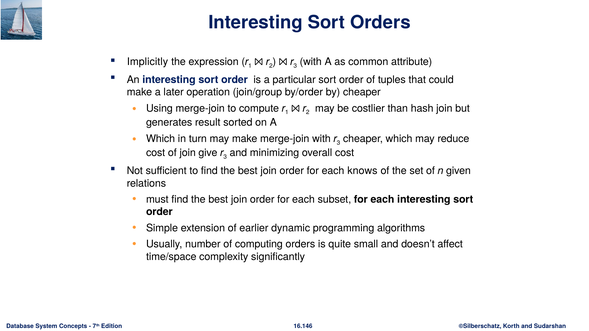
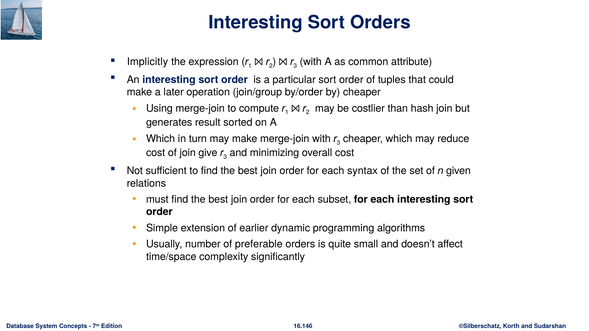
knows: knows -> syntax
computing: computing -> preferable
